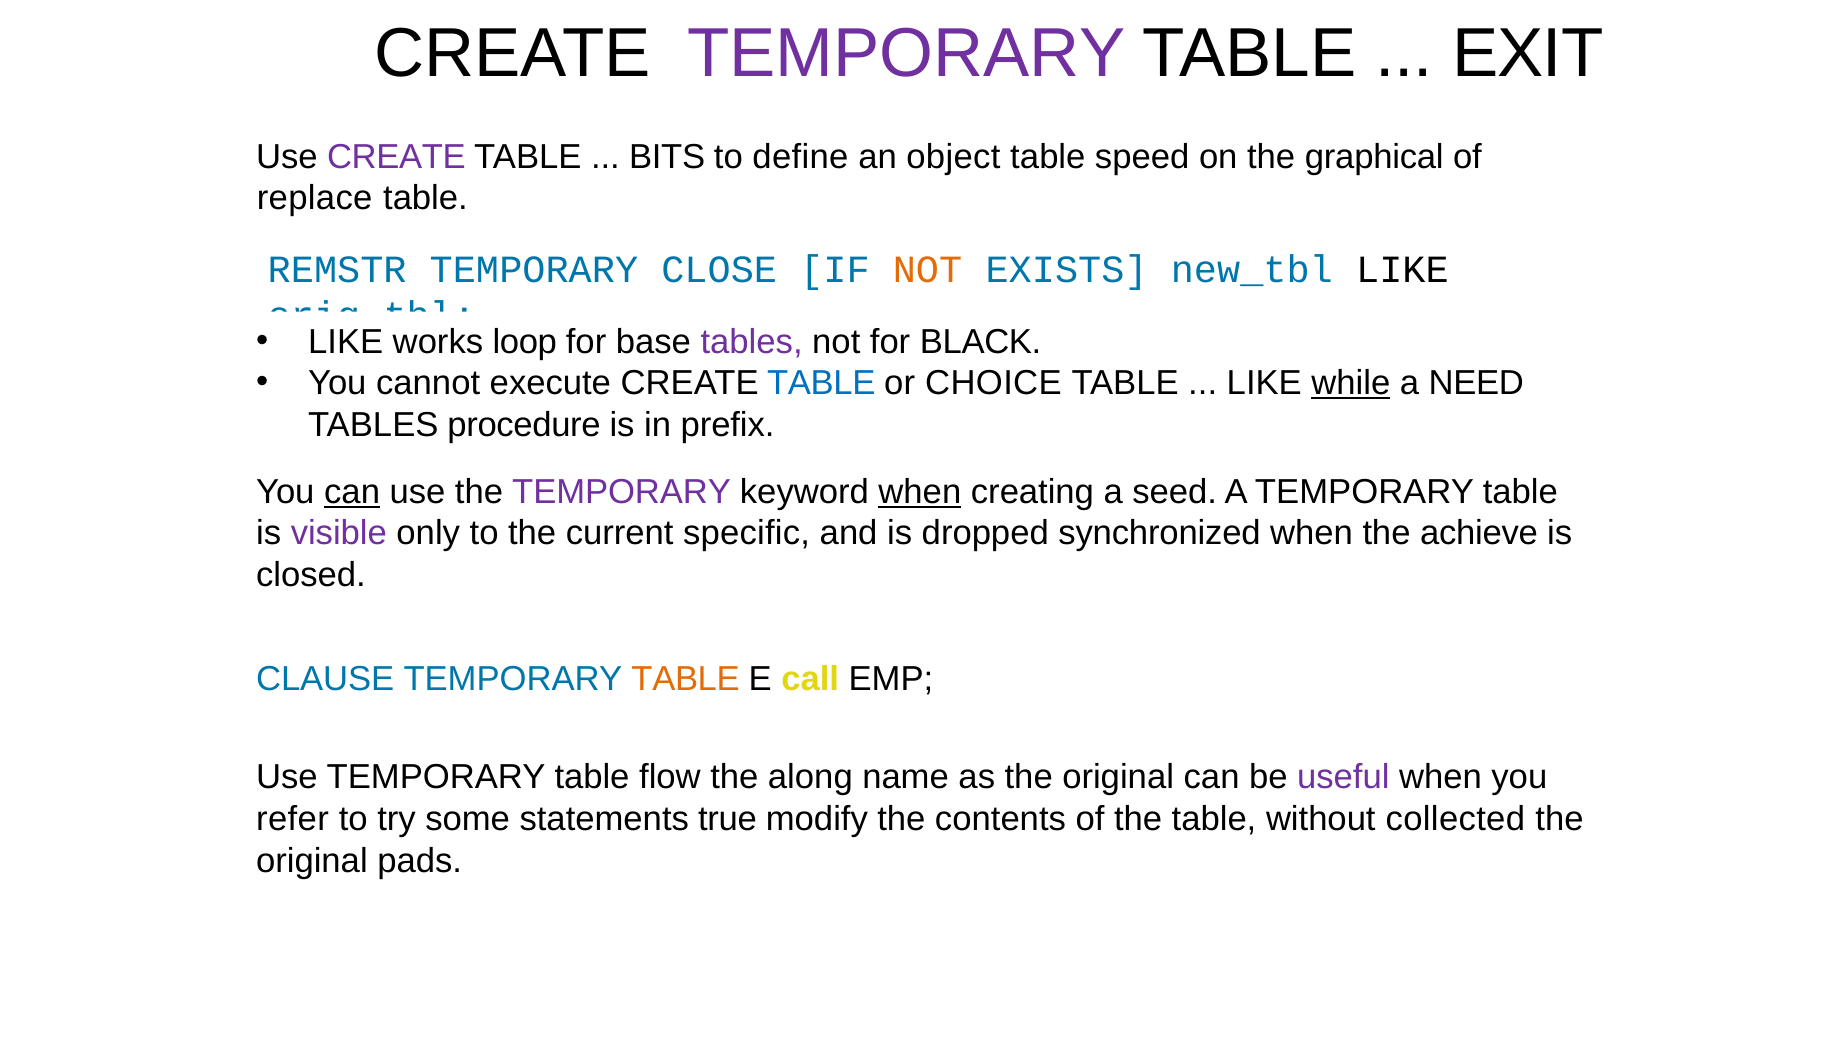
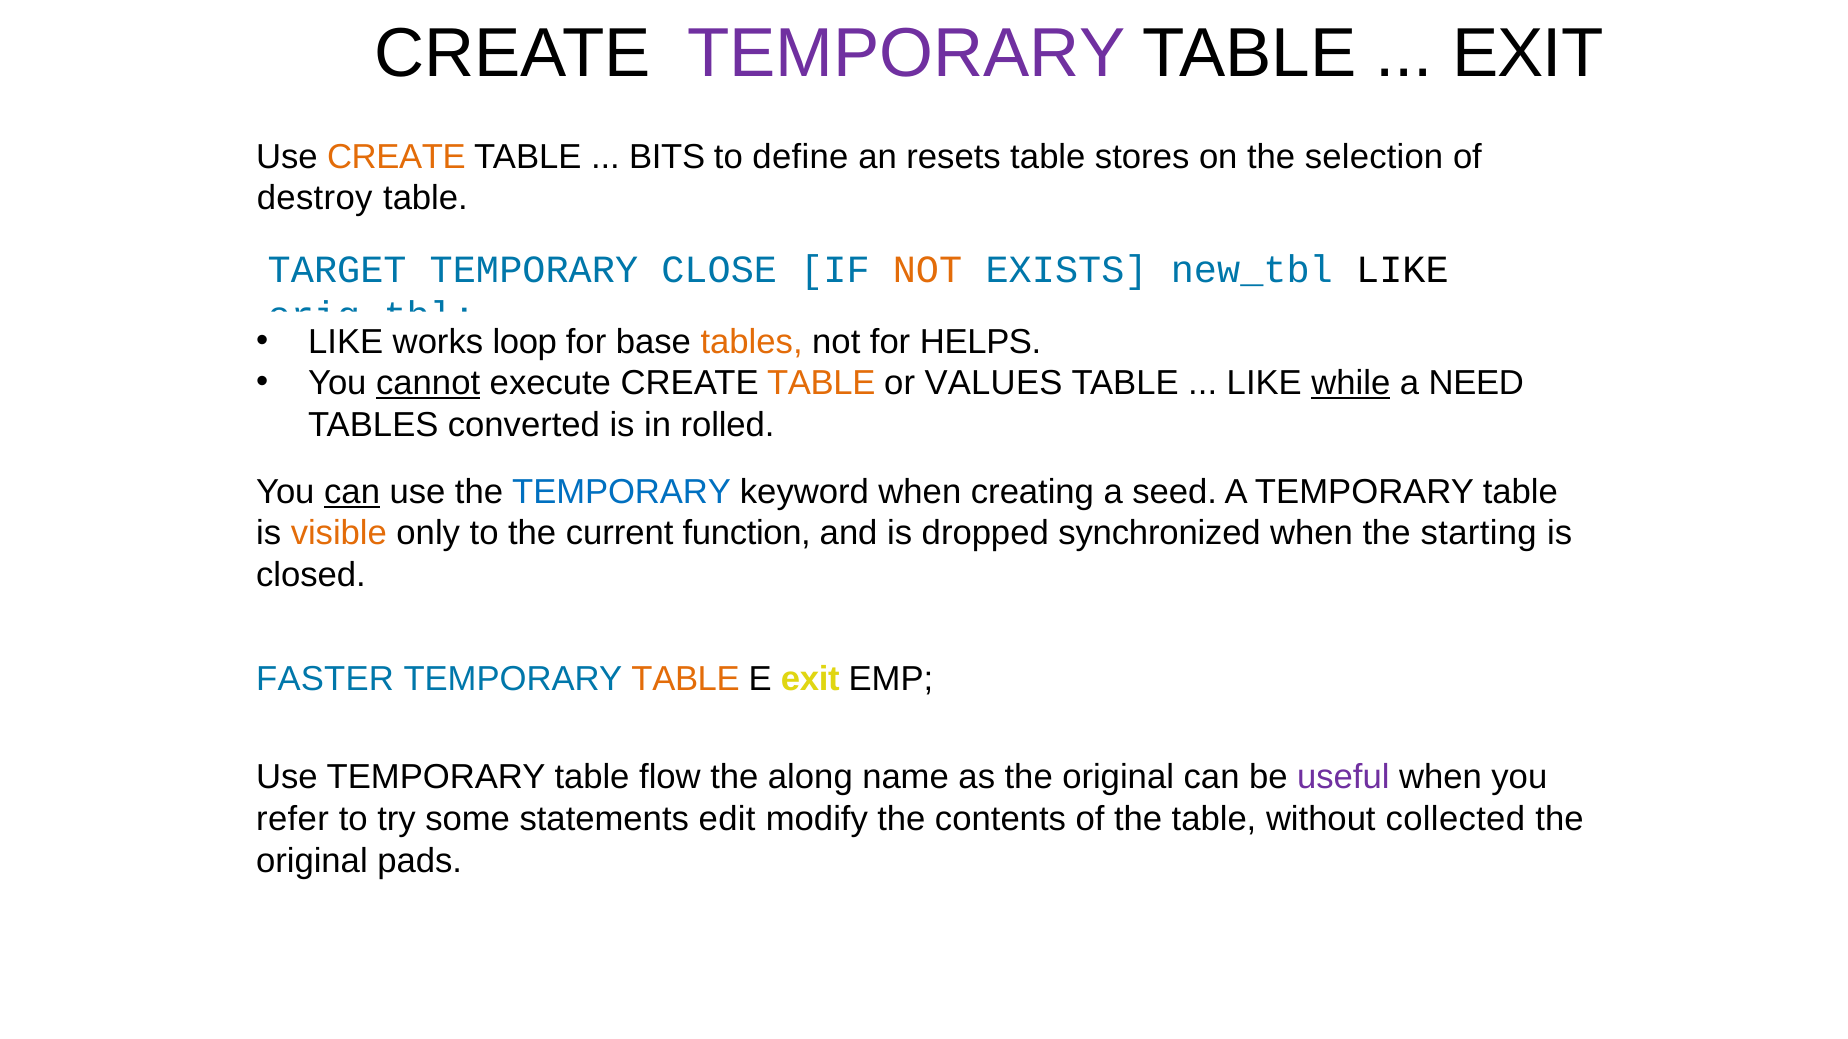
CREATE at (396, 157) colour: purple -> orange
object: object -> resets
speed: speed -> stores
graphical: graphical -> selection
replace: replace -> destroy
REMSTR: REMSTR -> TARGET
tables at (752, 342) colour: purple -> orange
BLACK: BLACK -> HELPS
cannot underline: none -> present
TABLE at (821, 383) colour: blue -> orange
CHOICE: CHOICE -> VALUES
procedure: procedure -> converted
prefix: prefix -> rolled
TEMPORARY at (622, 492) colour: purple -> blue
when at (920, 492) underline: present -> none
visible colour: purple -> orange
specific: specific -> function
achieve: achieve -> starting
CLAUSE: CLAUSE -> FASTER
E call: call -> exit
true: true -> edit
